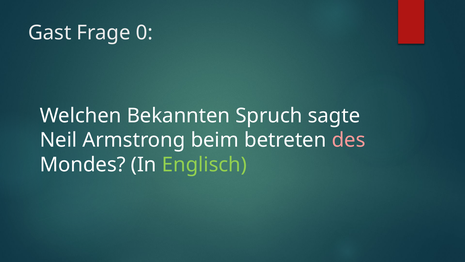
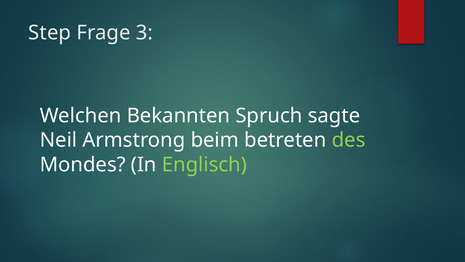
Gast: Gast -> Step
0: 0 -> 3
des colour: pink -> light green
